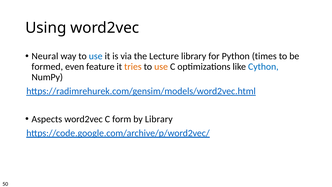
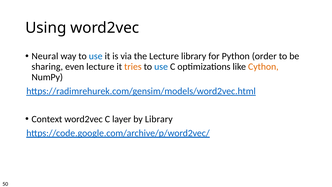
times: times -> order
formed: formed -> sharing
even feature: feature -> lecture
use at (161, 67) colour: orange -> blue
Cython colour: blue -> orange
Aspects: Aspects -> Context
form: form -> layer
